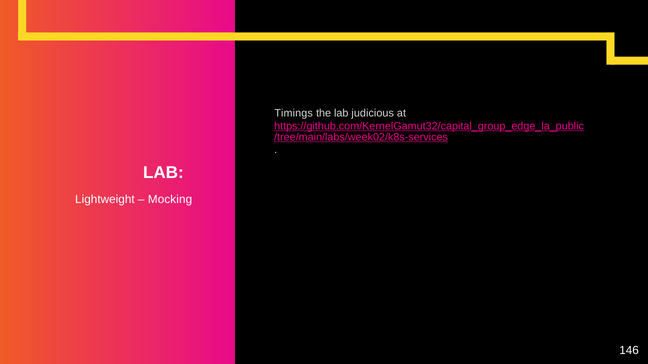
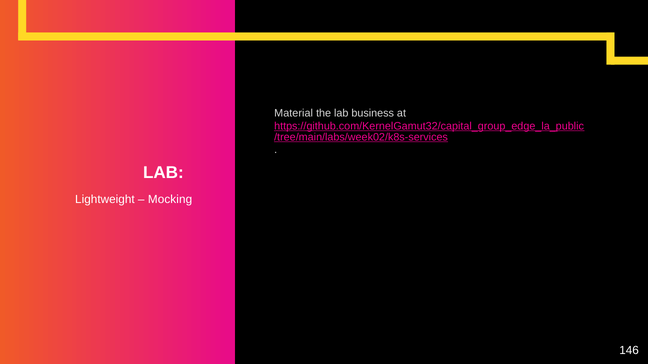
Timings: Timings -> Material
judicious: judicious -> business
